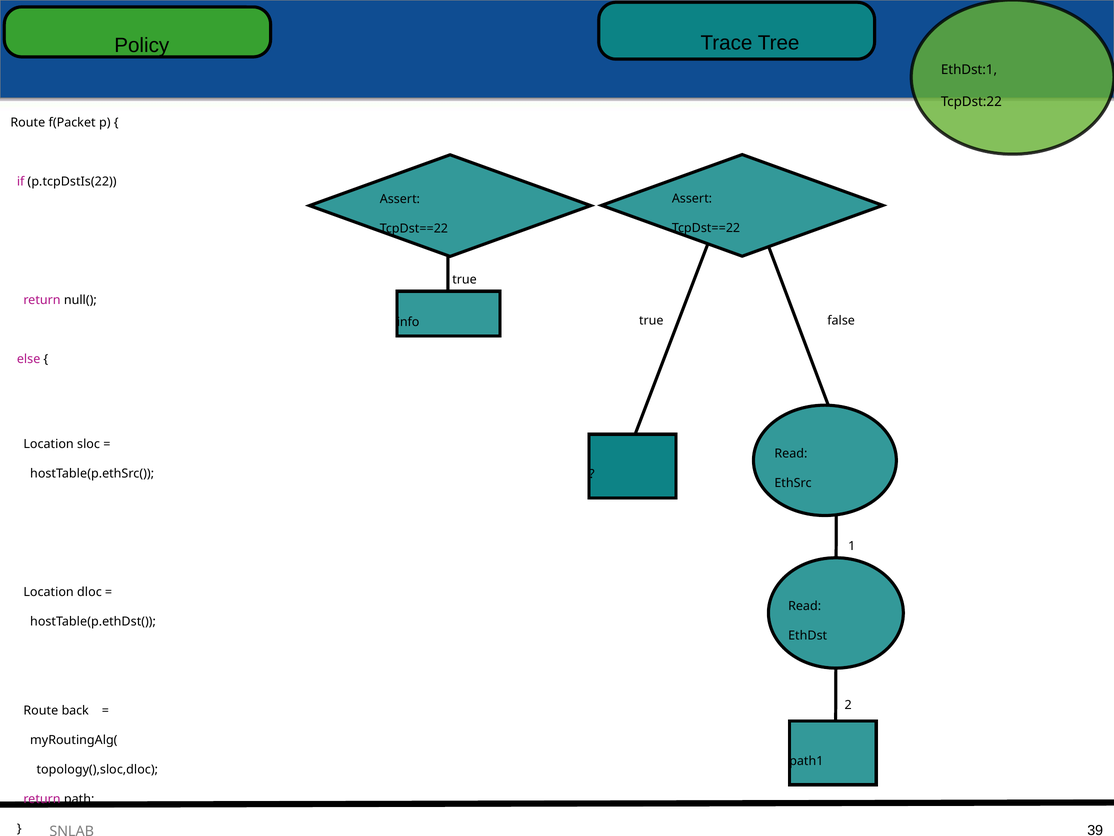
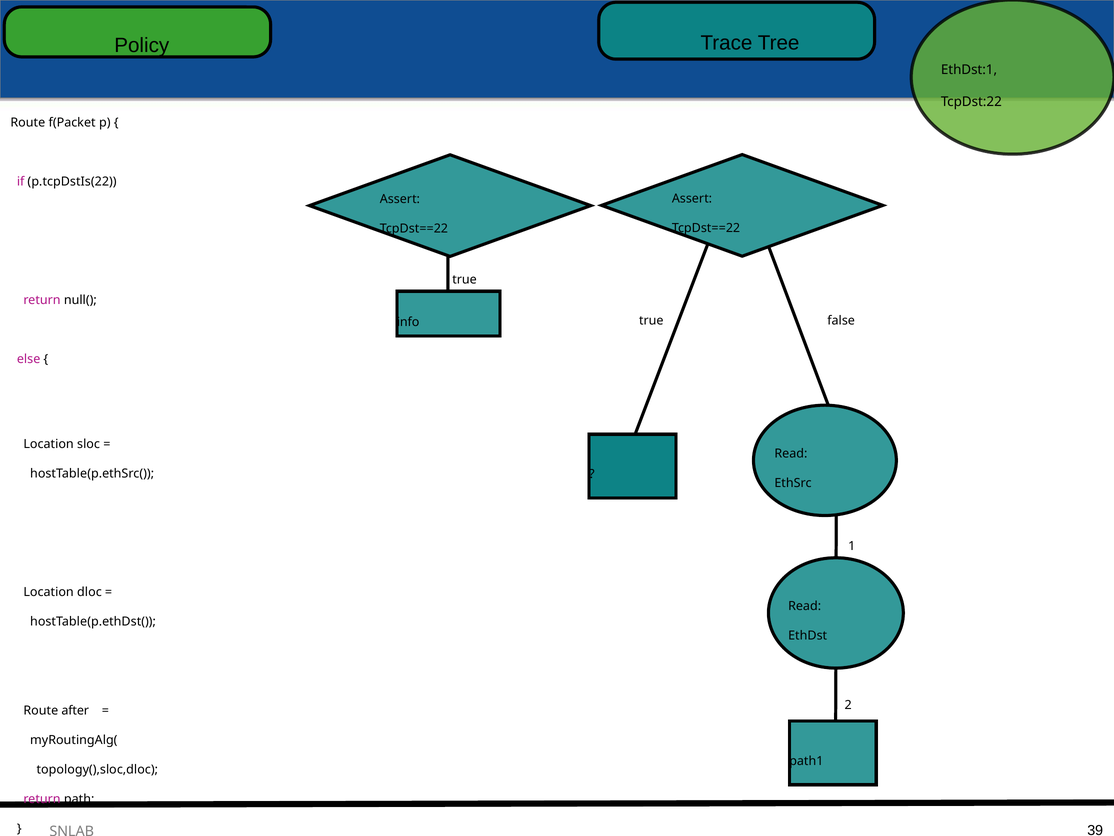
back: back -> after
